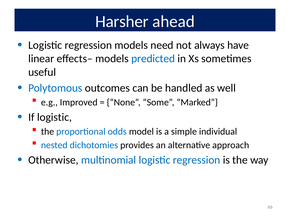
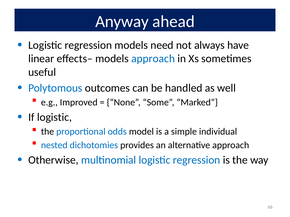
Harsher: Harsher -> Anyway
models predicted: predicted -> approach
